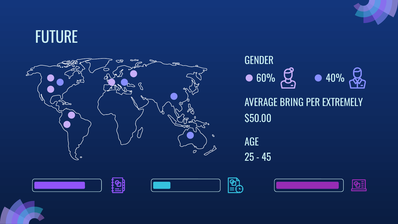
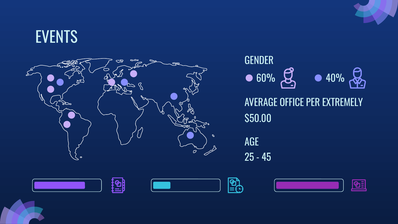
FUTURE: FUTURE -> EVENTS
BRING: BRING -> OFFICE
